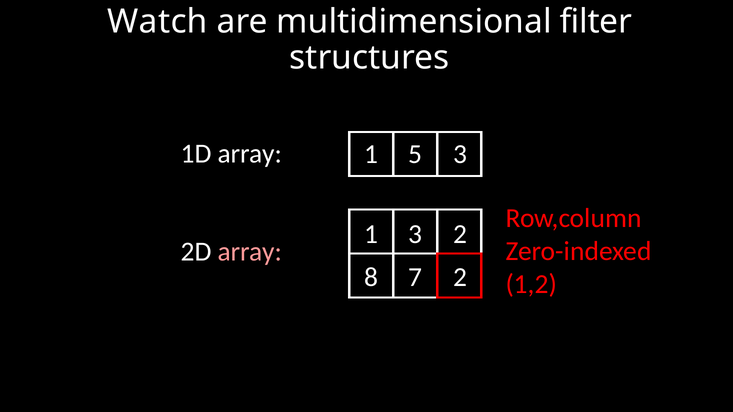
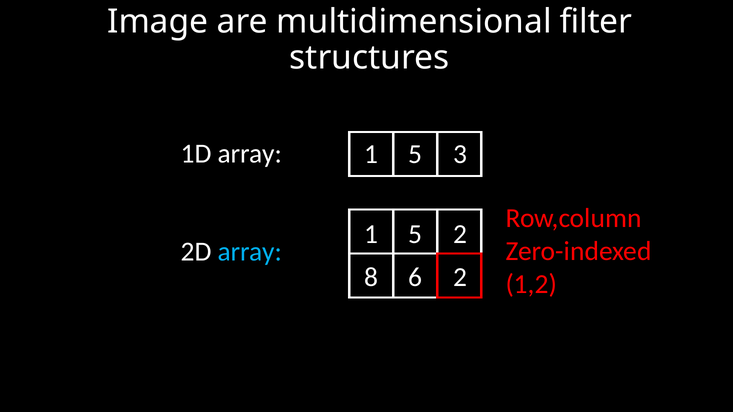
Watch: Watch -> Image
3 at (415, 234): 3 -> 5
array at (250, 252) colour: pink -> light blue
7: 7 -> 6
